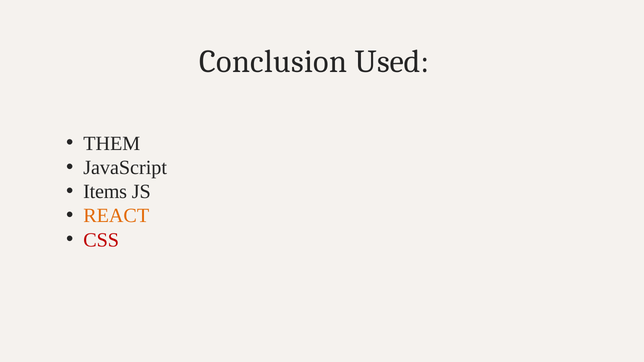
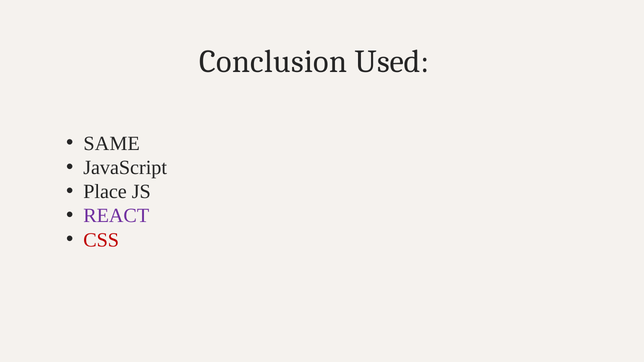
THEM: THEM -> SAME
Items: Items -> Place
REACT colour: orange -> purple
